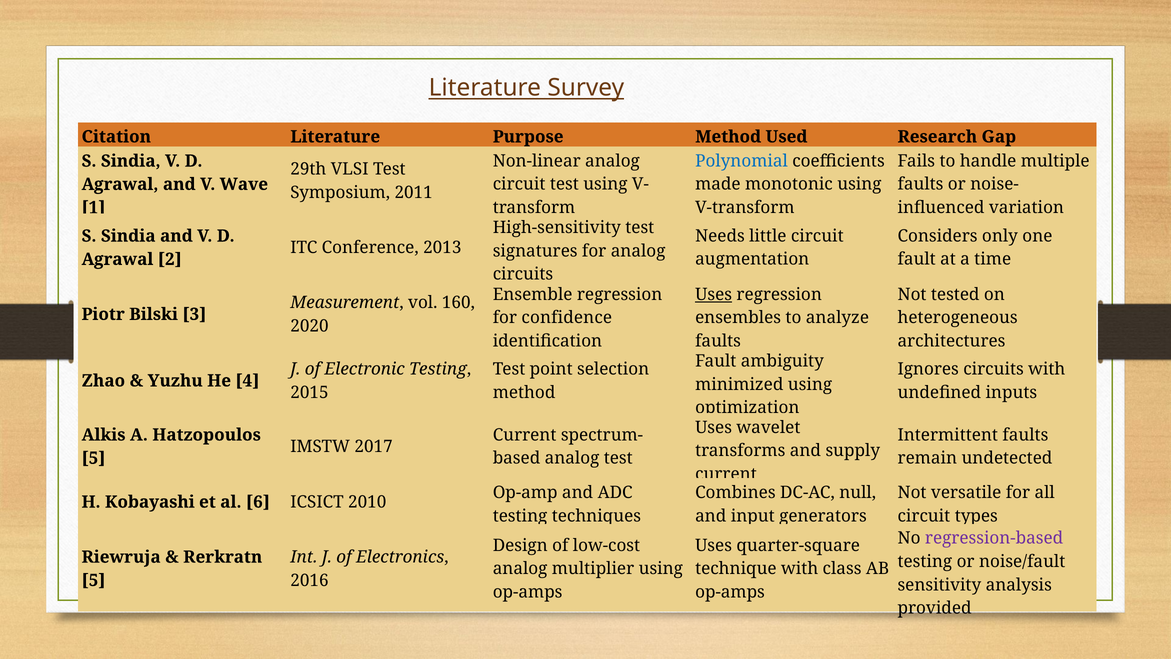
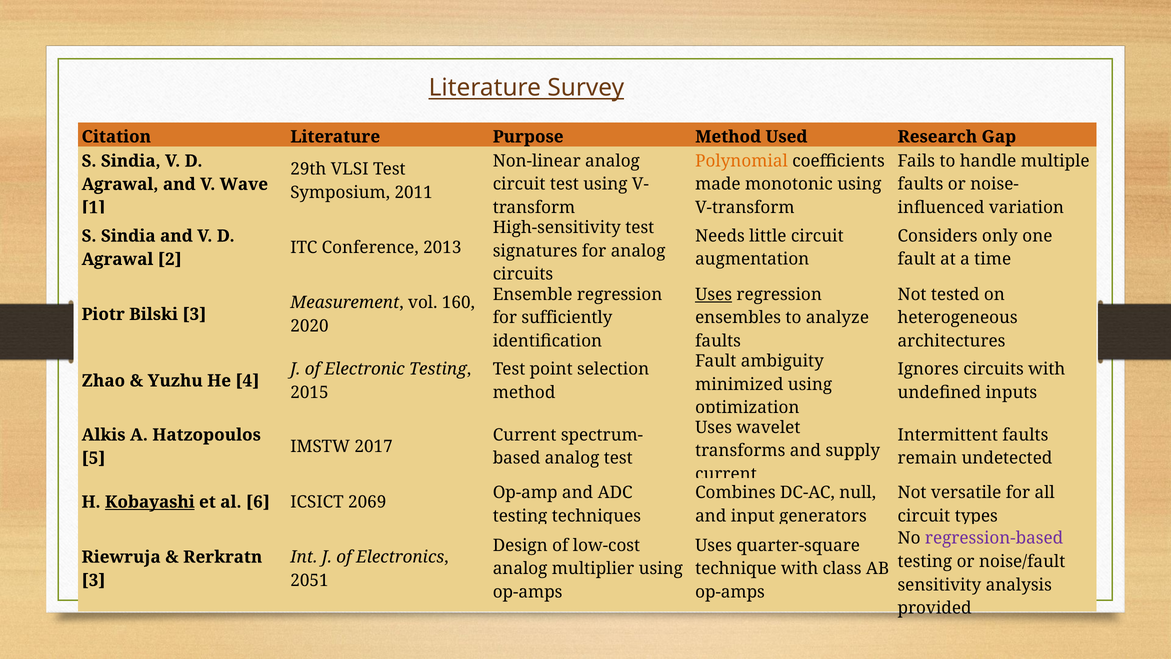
Polynomial colour: blue -> orange
confidence: confidence -> sufficiently
Kobayashi underline: none -> present
2010: 2010 -> 2069
5 at (93, 580): 5 -> 3
2016: 2016 -> 2051
